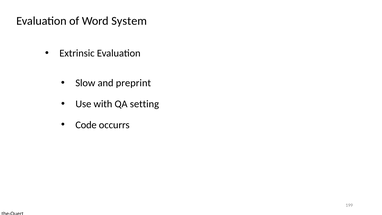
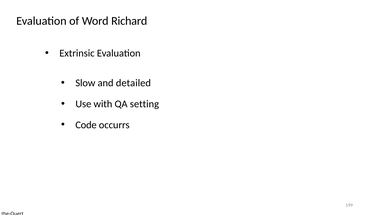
System: System -> Richard
preprint: preprint -> detailed
